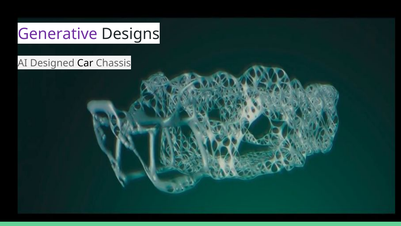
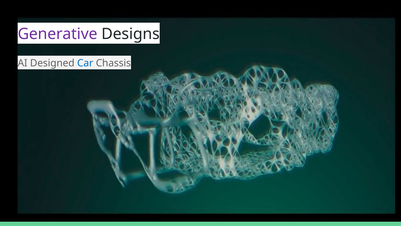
Car colour: black -> blue
